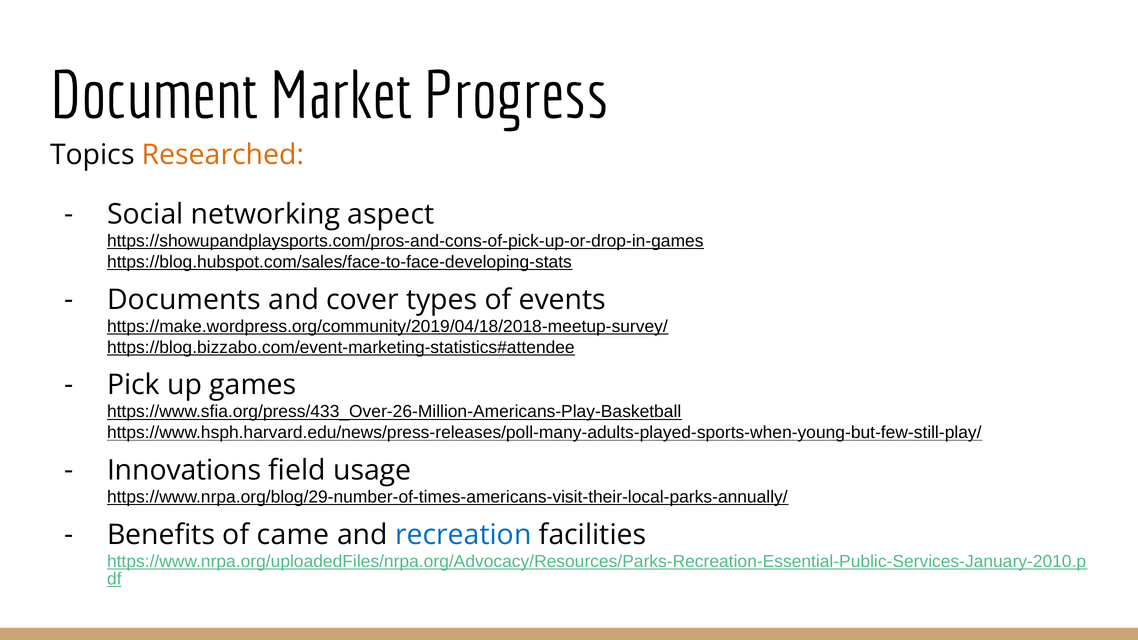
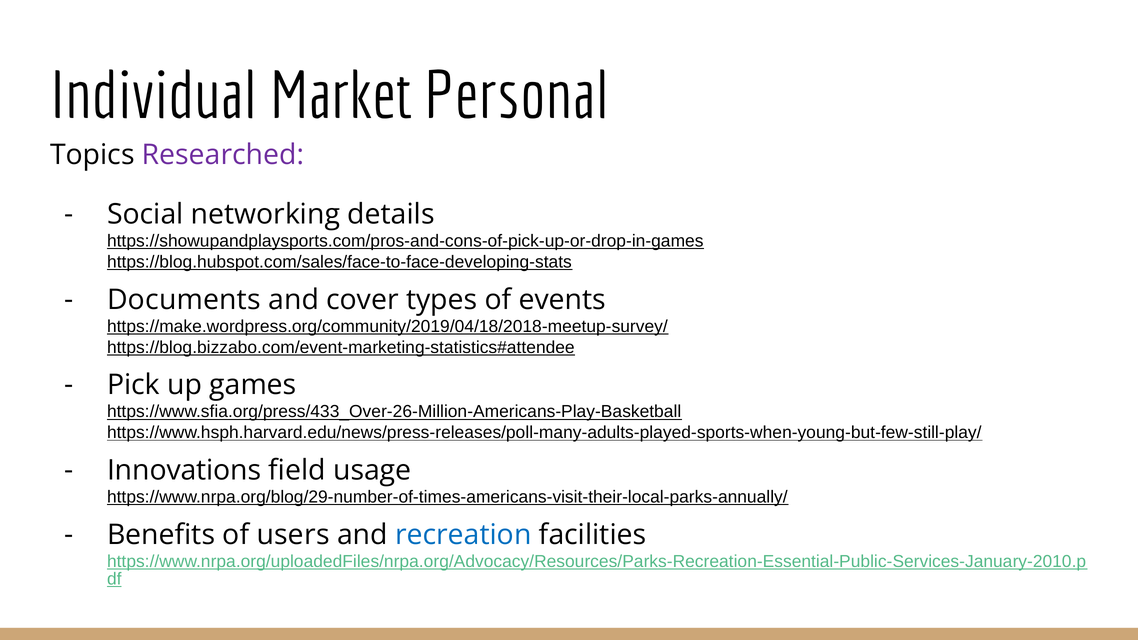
Document: Document -> Individual
Progress: Progress -> Personal
Researched colour: orange -> purple
aspect: aspect -> details
came: came -> users
